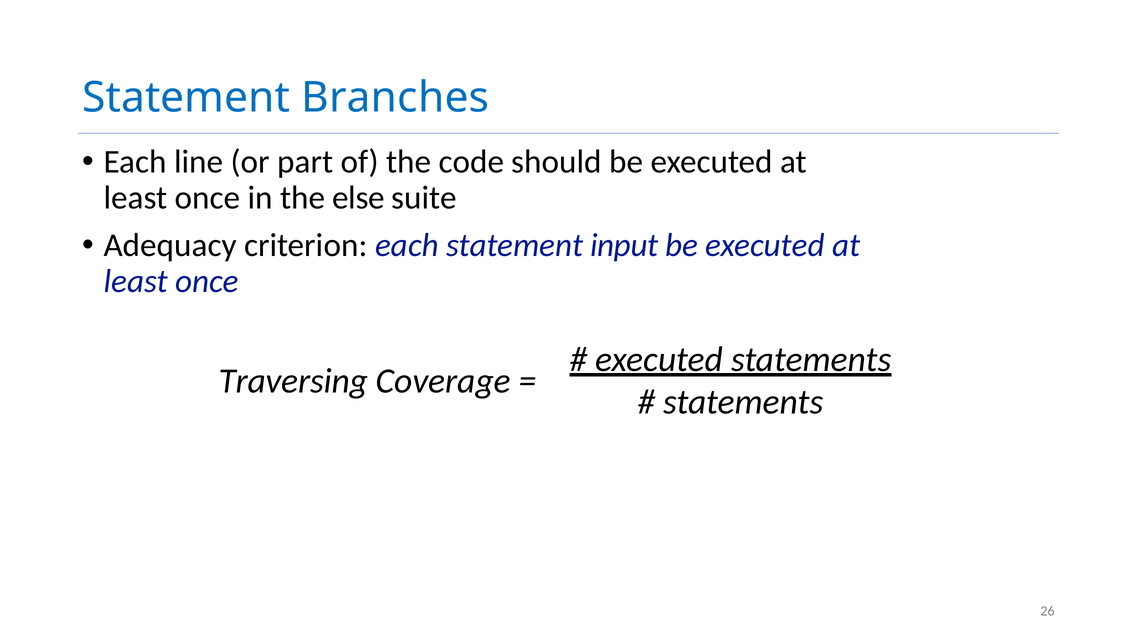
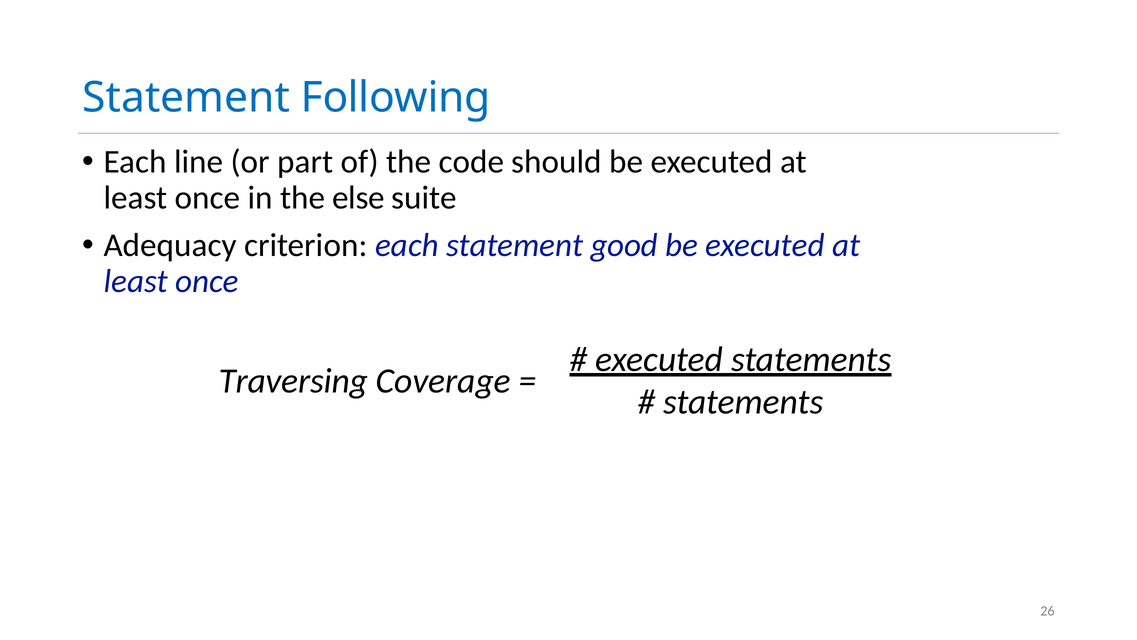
Branches: Branches -> Following
input: input -> good
